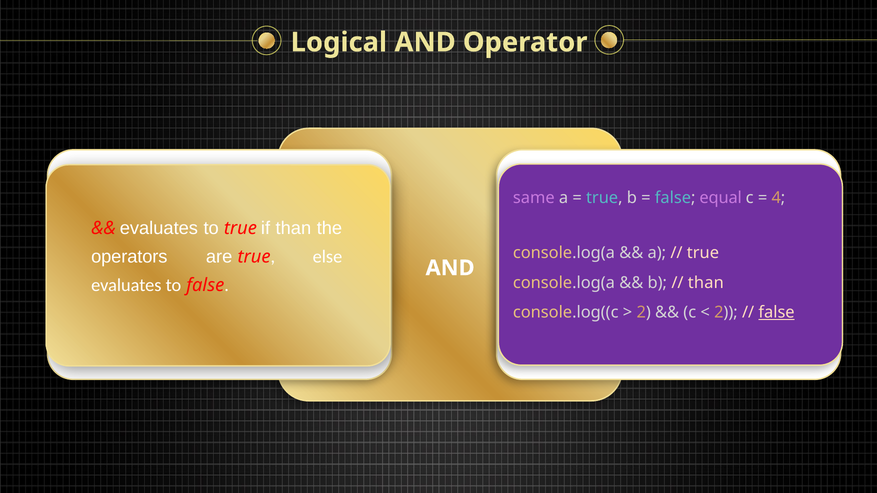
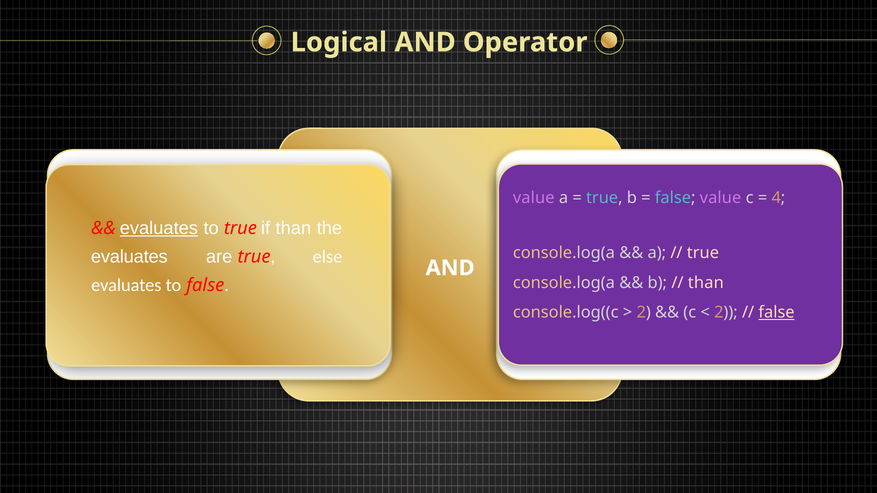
same at (534, 198): same -> value
false equal: equal -> value
evaluates at (159, 228) underline: none -> present
operators at (129, 257): operators -> evaluates
